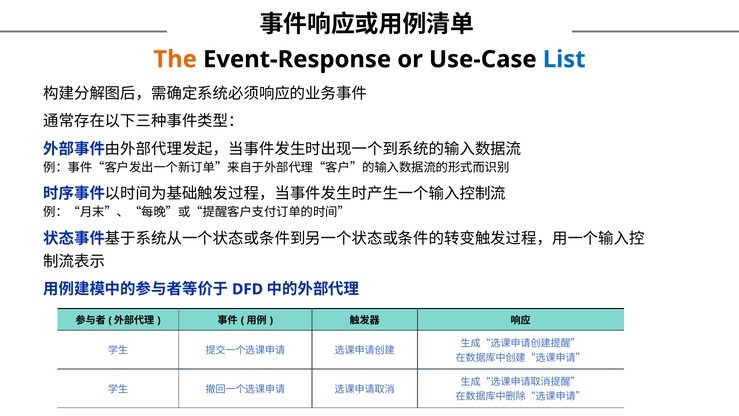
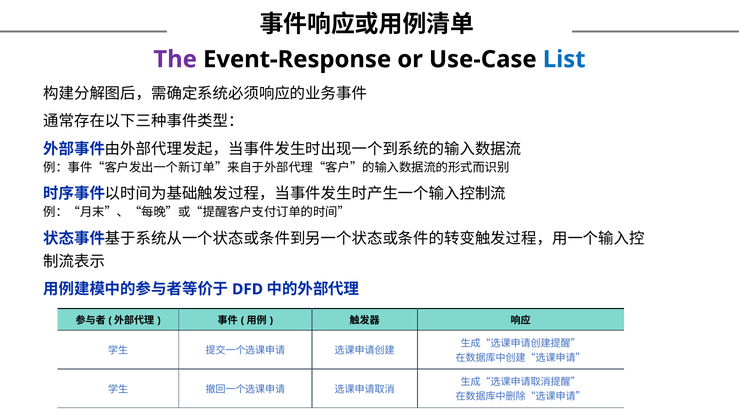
The colour: orange -> purple
